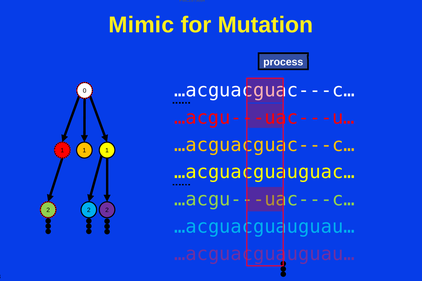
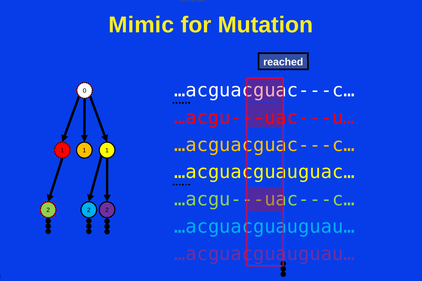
process: process -> reached
